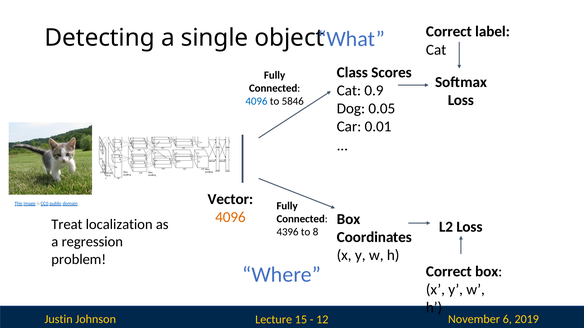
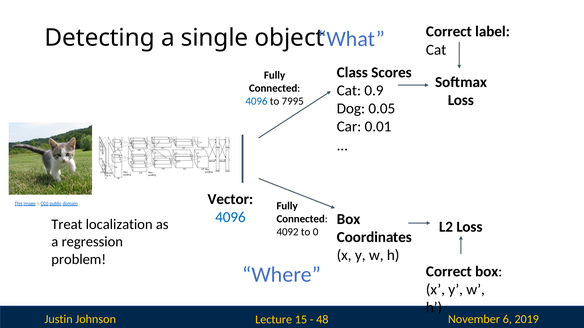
5846: 5846 -> 7995
4096 at (230, 218) colour: orange -> blue
4396: 4396 -> 4092
8: 8 -> 0
12: 12 -> 48
